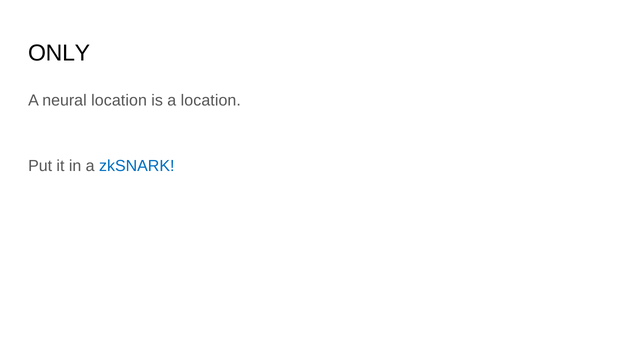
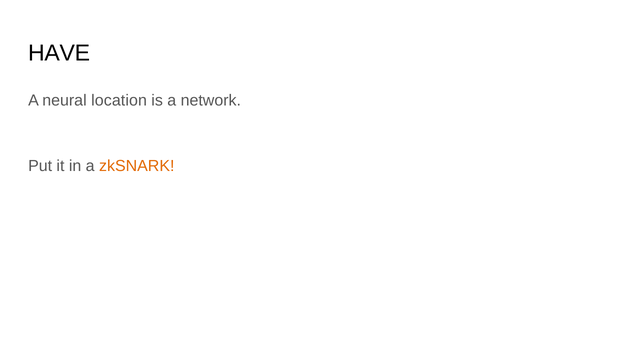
ONLY: ONLY -> HAVE
a location: location -> network
zkSNARK colour: blue -> orange
